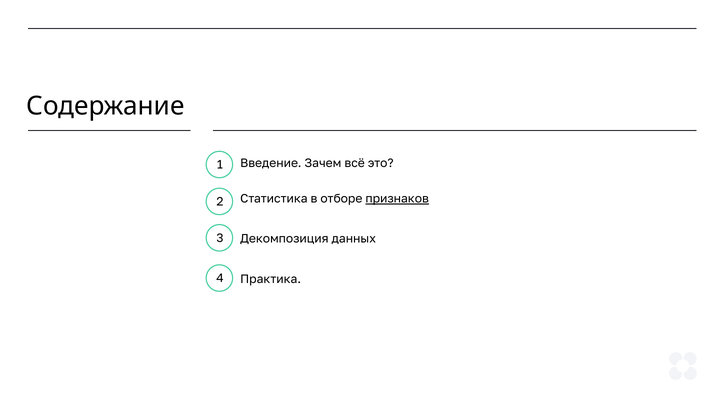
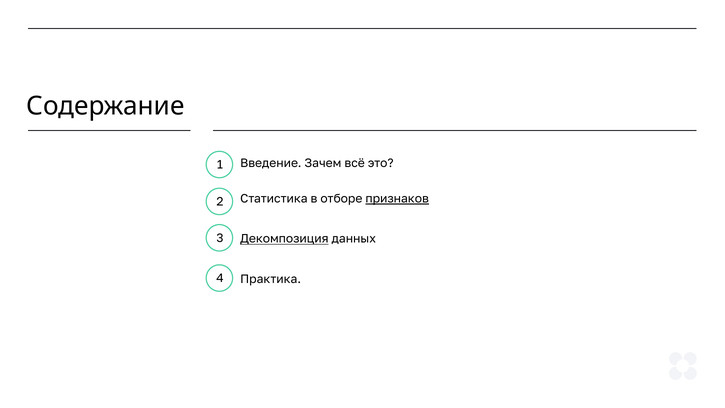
Декомпозиция underline: none -> present
